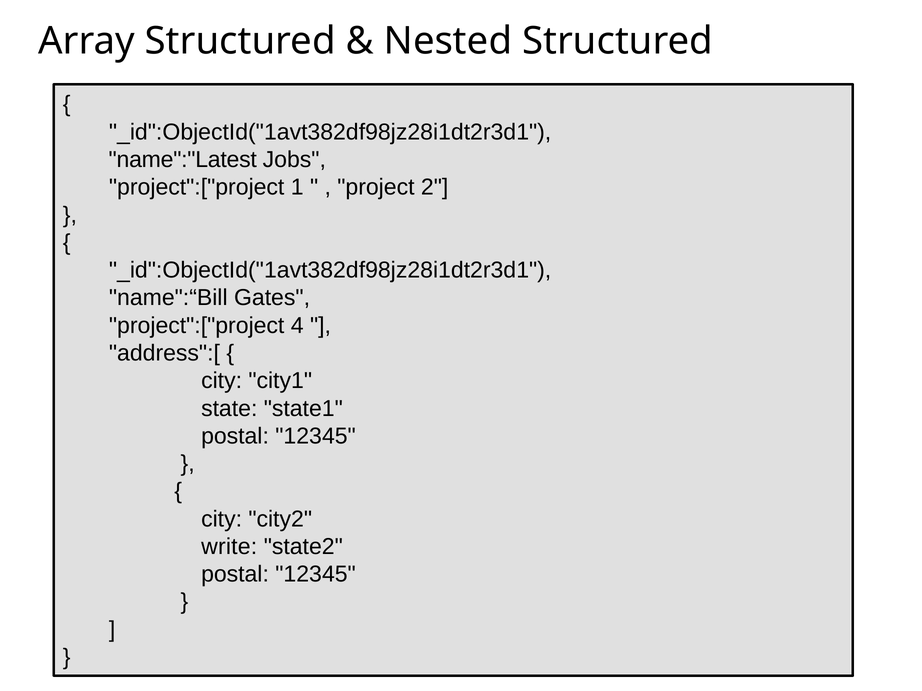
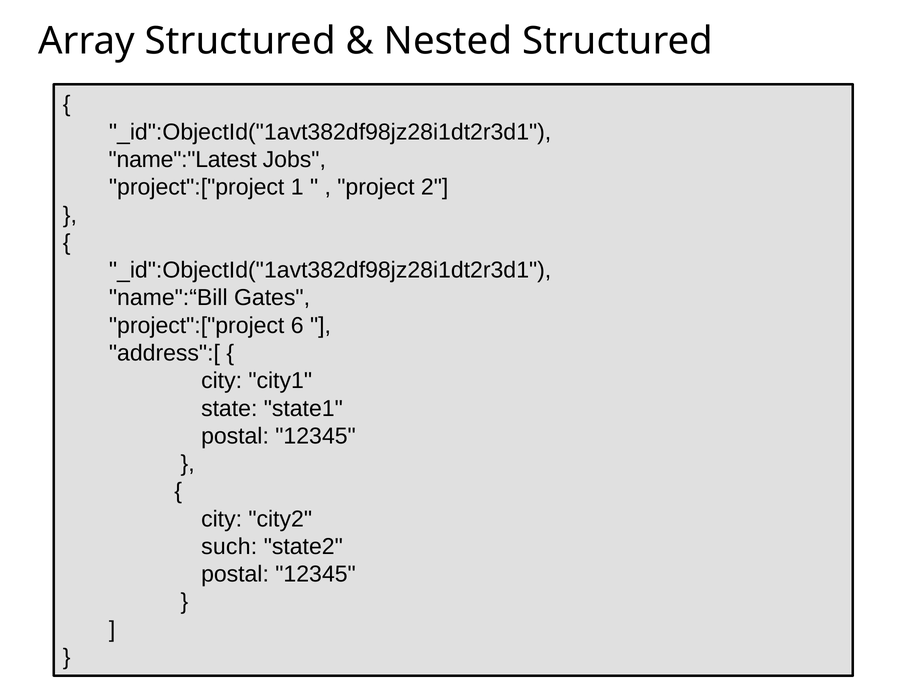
4: 4 -> 6
write: write -> such
